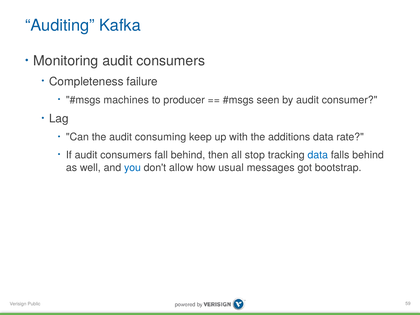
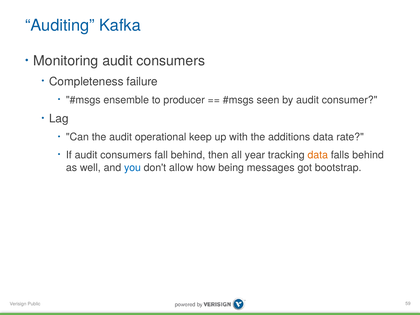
machines: machines -> ensemble
consuming: consuming -> operational
stop: stop -> year
data at (318, 155) colour: blue -> orange
usual: usual -> being
